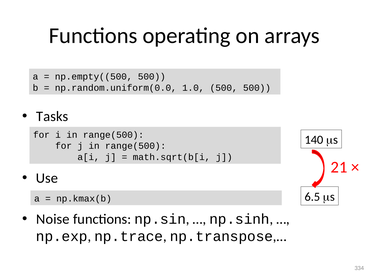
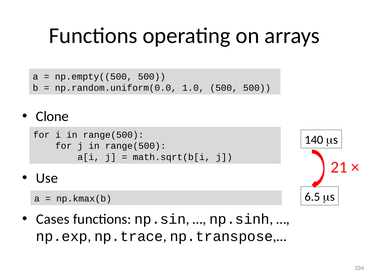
Tasks: Tasks -> Clone
Noise: Noise -> Cases
